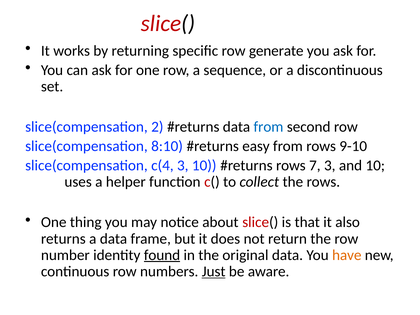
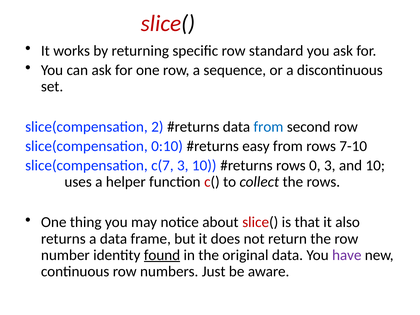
generate: generate -> standard
8:10: 8:10 -> 0:10
9-10: 9-10 -> 7-10
c(4: c(4 -> c(7
7: 7 -> 0
have colour: orange -> purple
Just underline: present -> none
